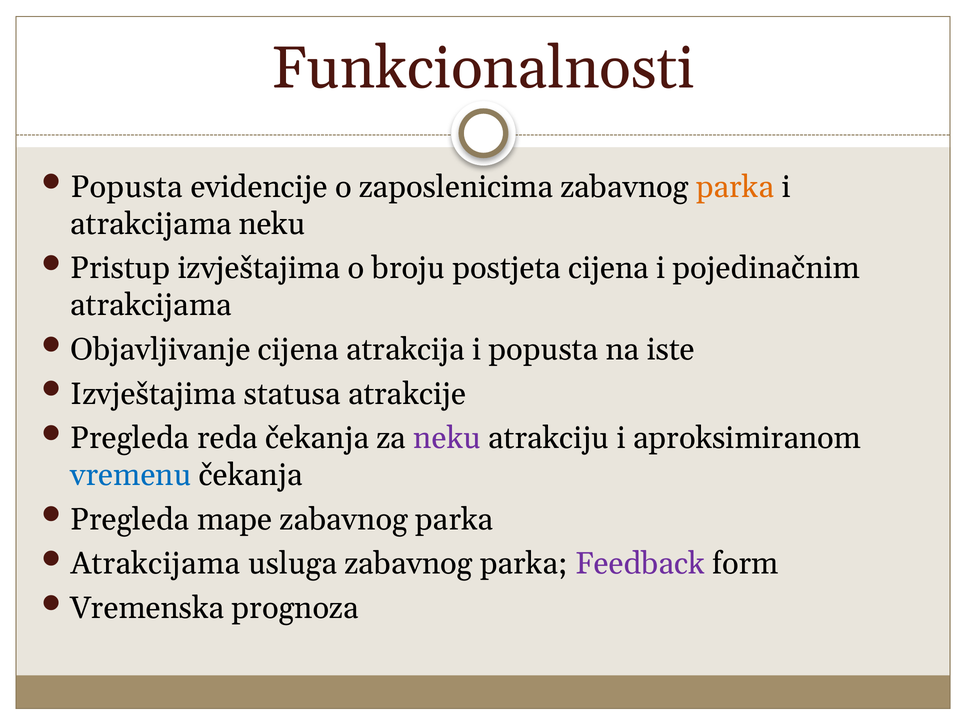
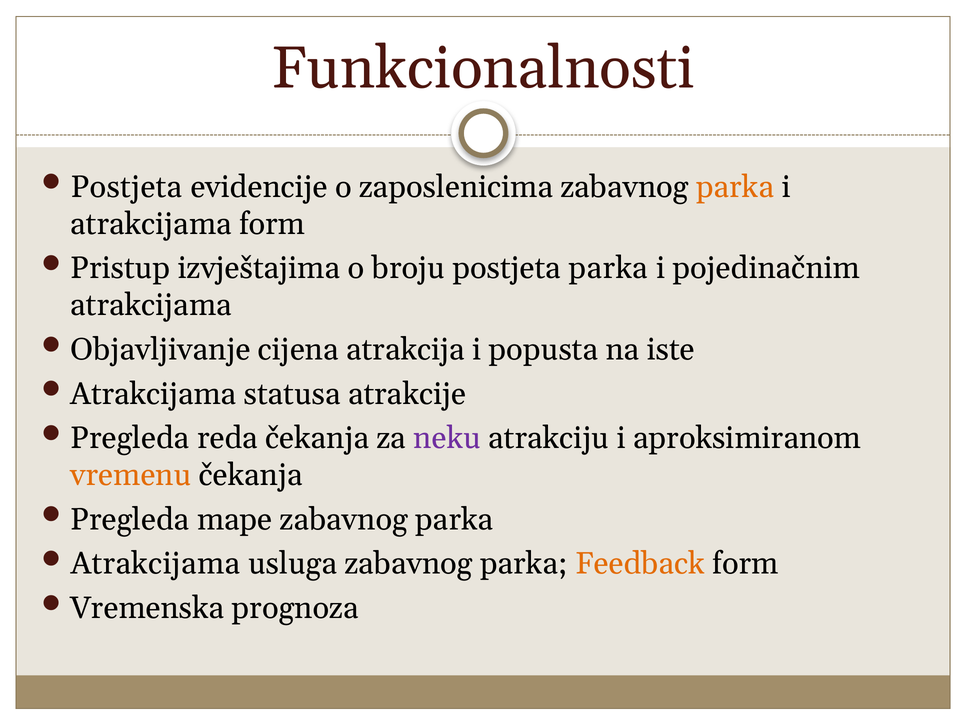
Popusta at (127, 187): Popusta -> Postjeta
atrakcijama neku: neku -> form
postjeta cijena: cijena -> parka
Izvještajima at (153, 394): Izvještajima -> Atrakcijama
vremenu colour: blue -> orange
Feedback colour: purple -> orange
